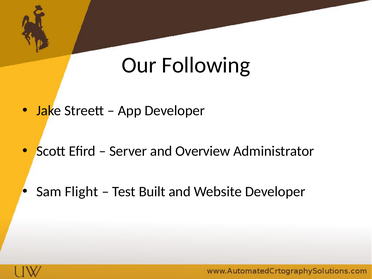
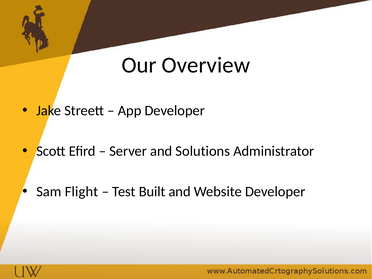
Following: Following -> Overview
Overview: Overview -> Solutions
